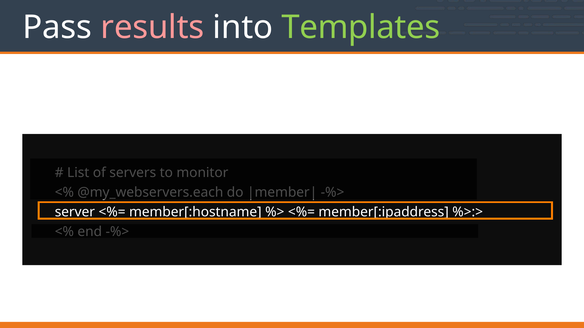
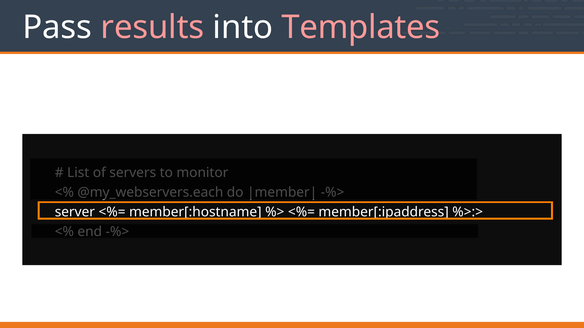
Templates colour: light green -> pink
